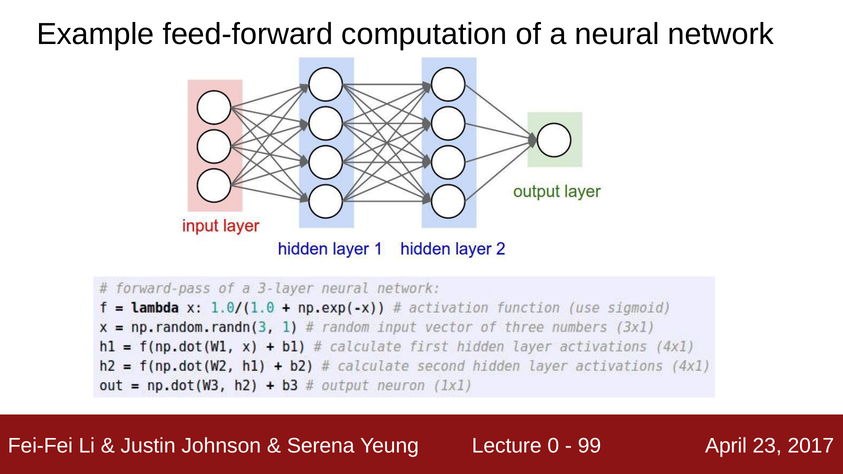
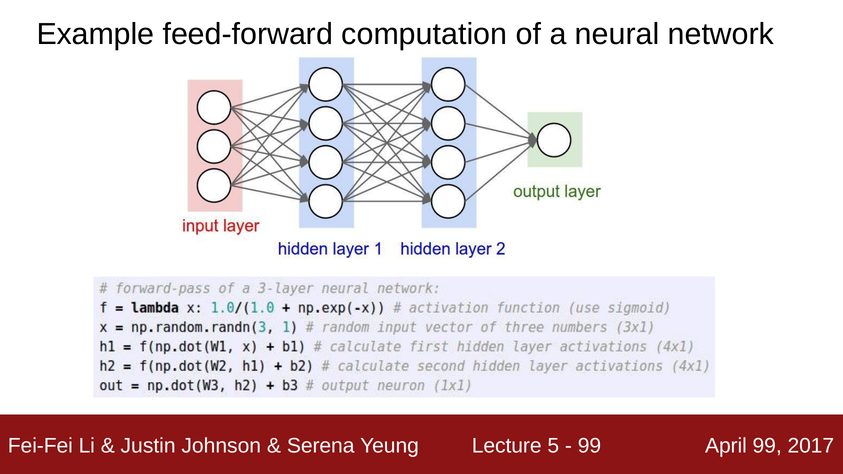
0: 0 -> 5
April 23: 23 -> 99
